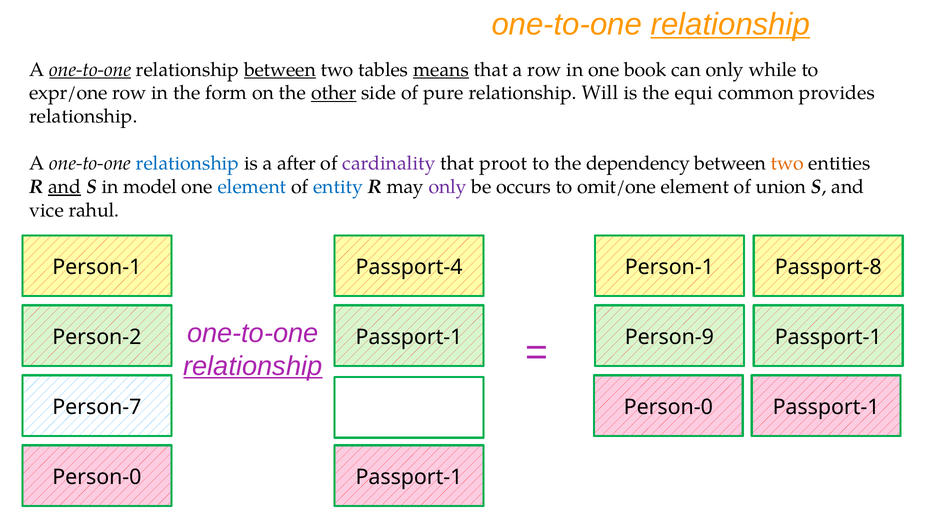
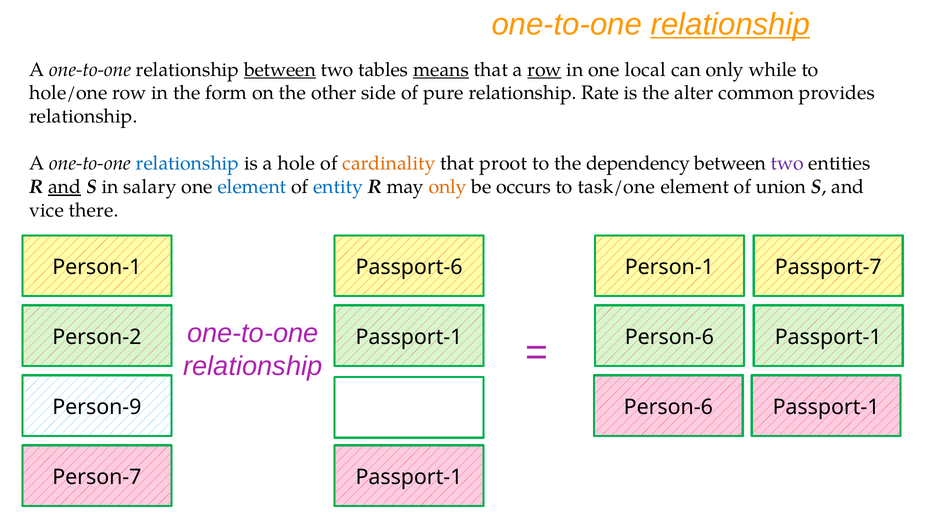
one-to-one at (90, 70) underline: present -> none
row at (545, 70) underline: none -> present
book: book -> local
expr/one: expr/one -> hole/one
other underline: present -> none
Will: Will -> Rate
equi: equi -> alter
after: after -> hole
cardinality colour: purple -> orange
two at (787, 163) colour: orange -> purple
model: model -> salary
only at (448, 187) colour: purple -> orange
omit/one: omit/one -> task/one
rahul: rahul -> there
Passport-4: Passport-4 -> Passport-6
Passport-8: Passport-8 -> Passport-7
Person-2 Passport-1 Person-9: Person-9 -> Person-6
relationship at (253, 366) underline: present -> none
Person-7: Person-7 -> Person-9
Person-0 at (668, 407): Person-0 -> Person-6
Person-0 at (97, 477): Person-0 -> Person-7
